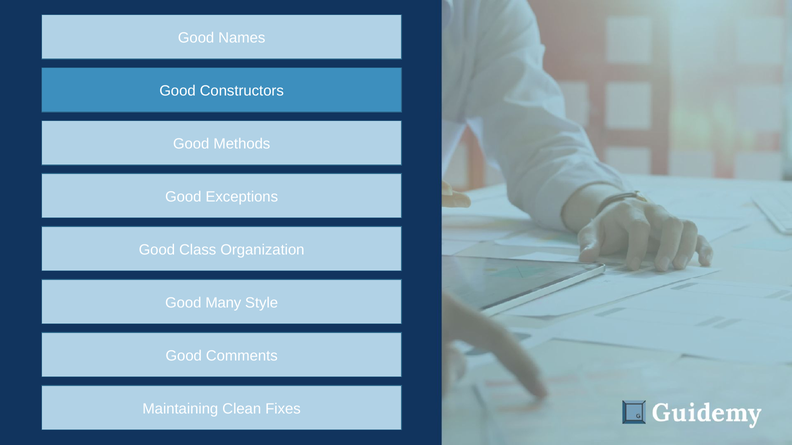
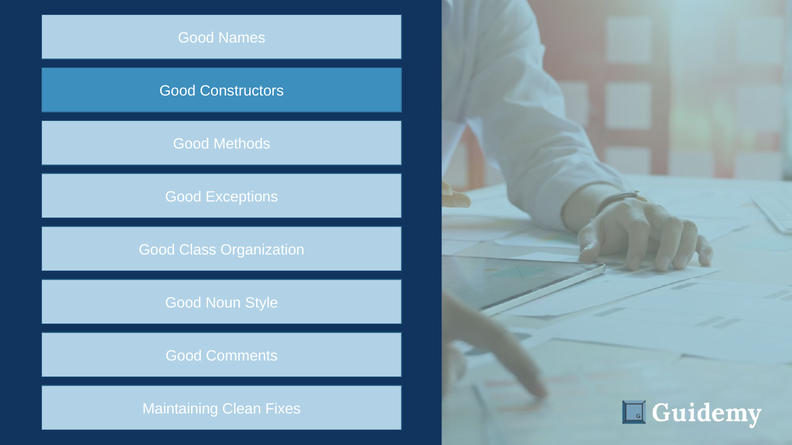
Many: Many -> Noun
